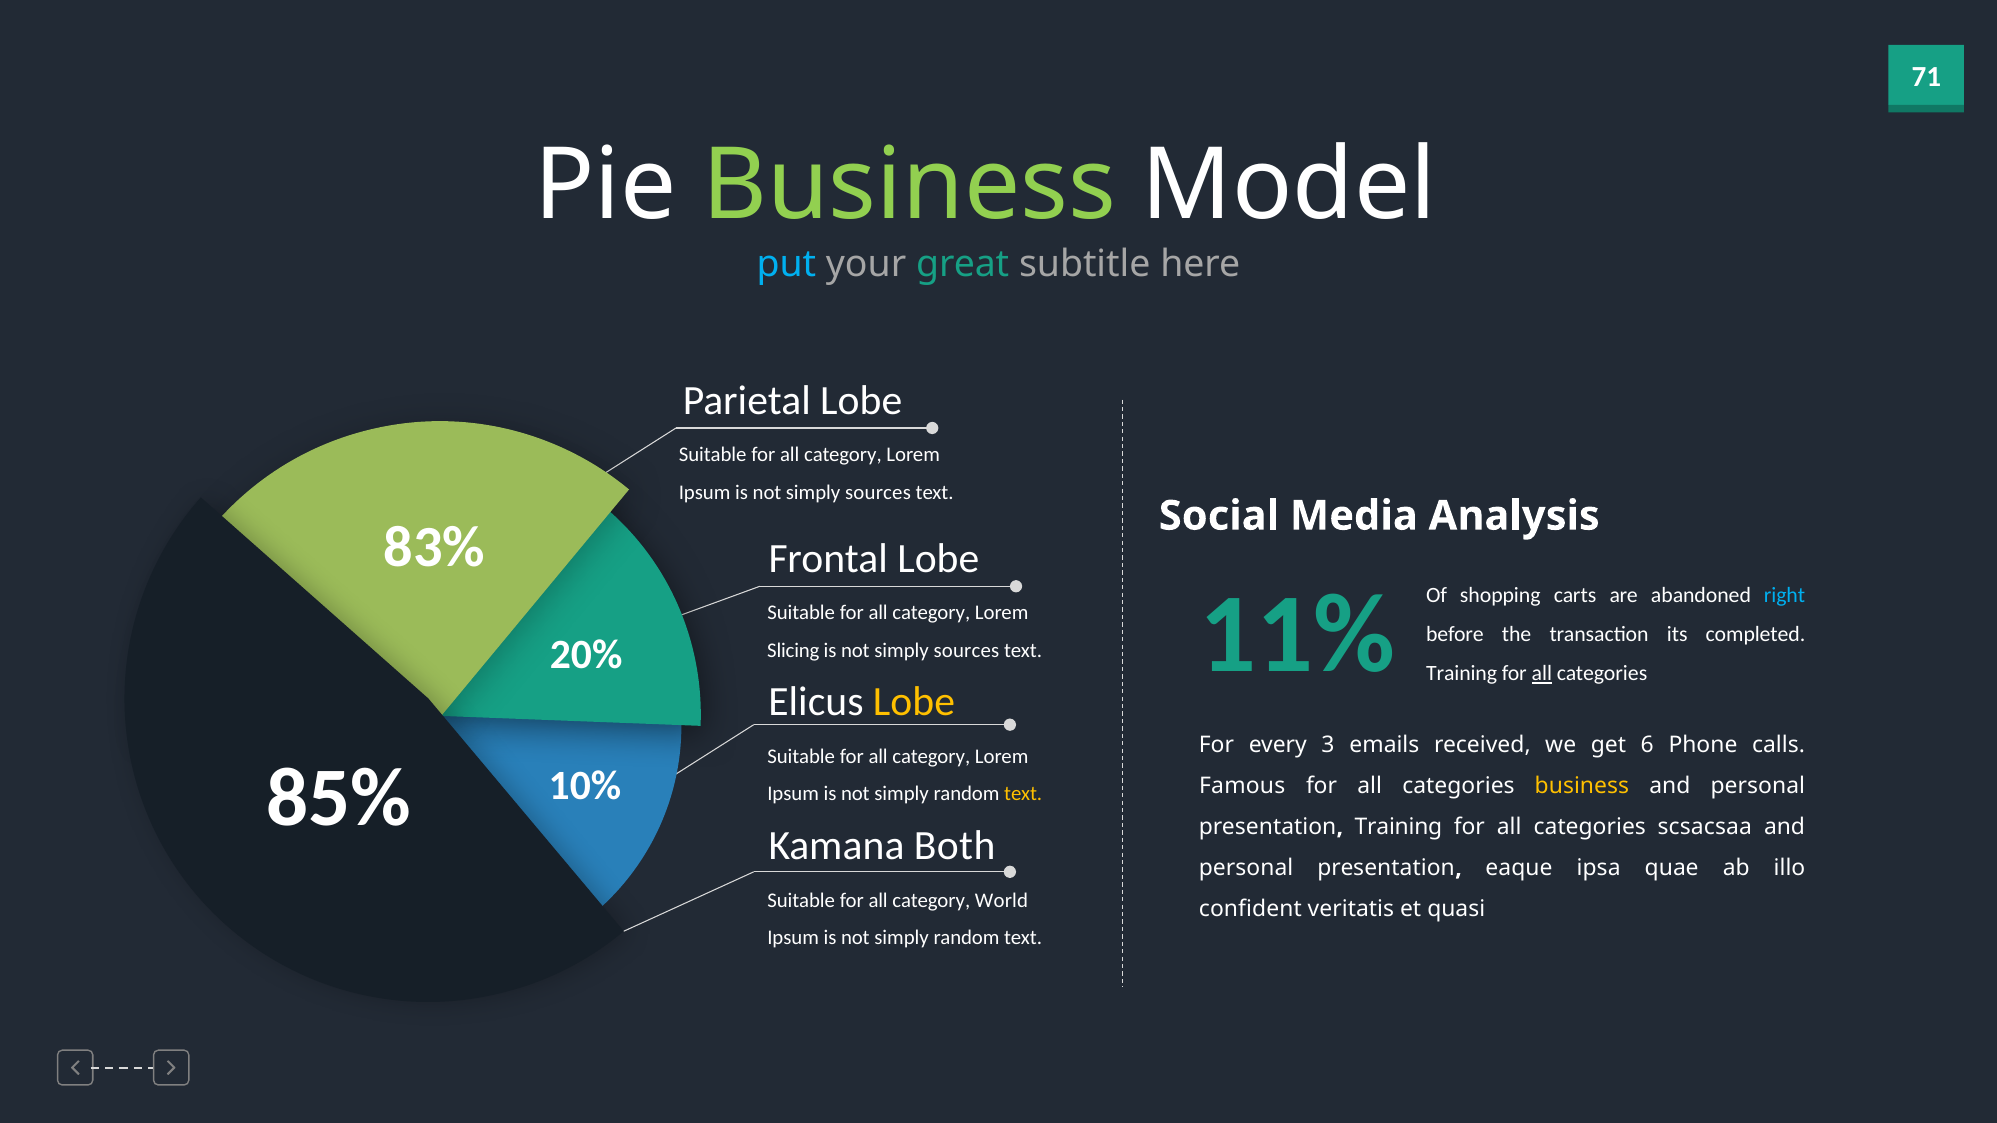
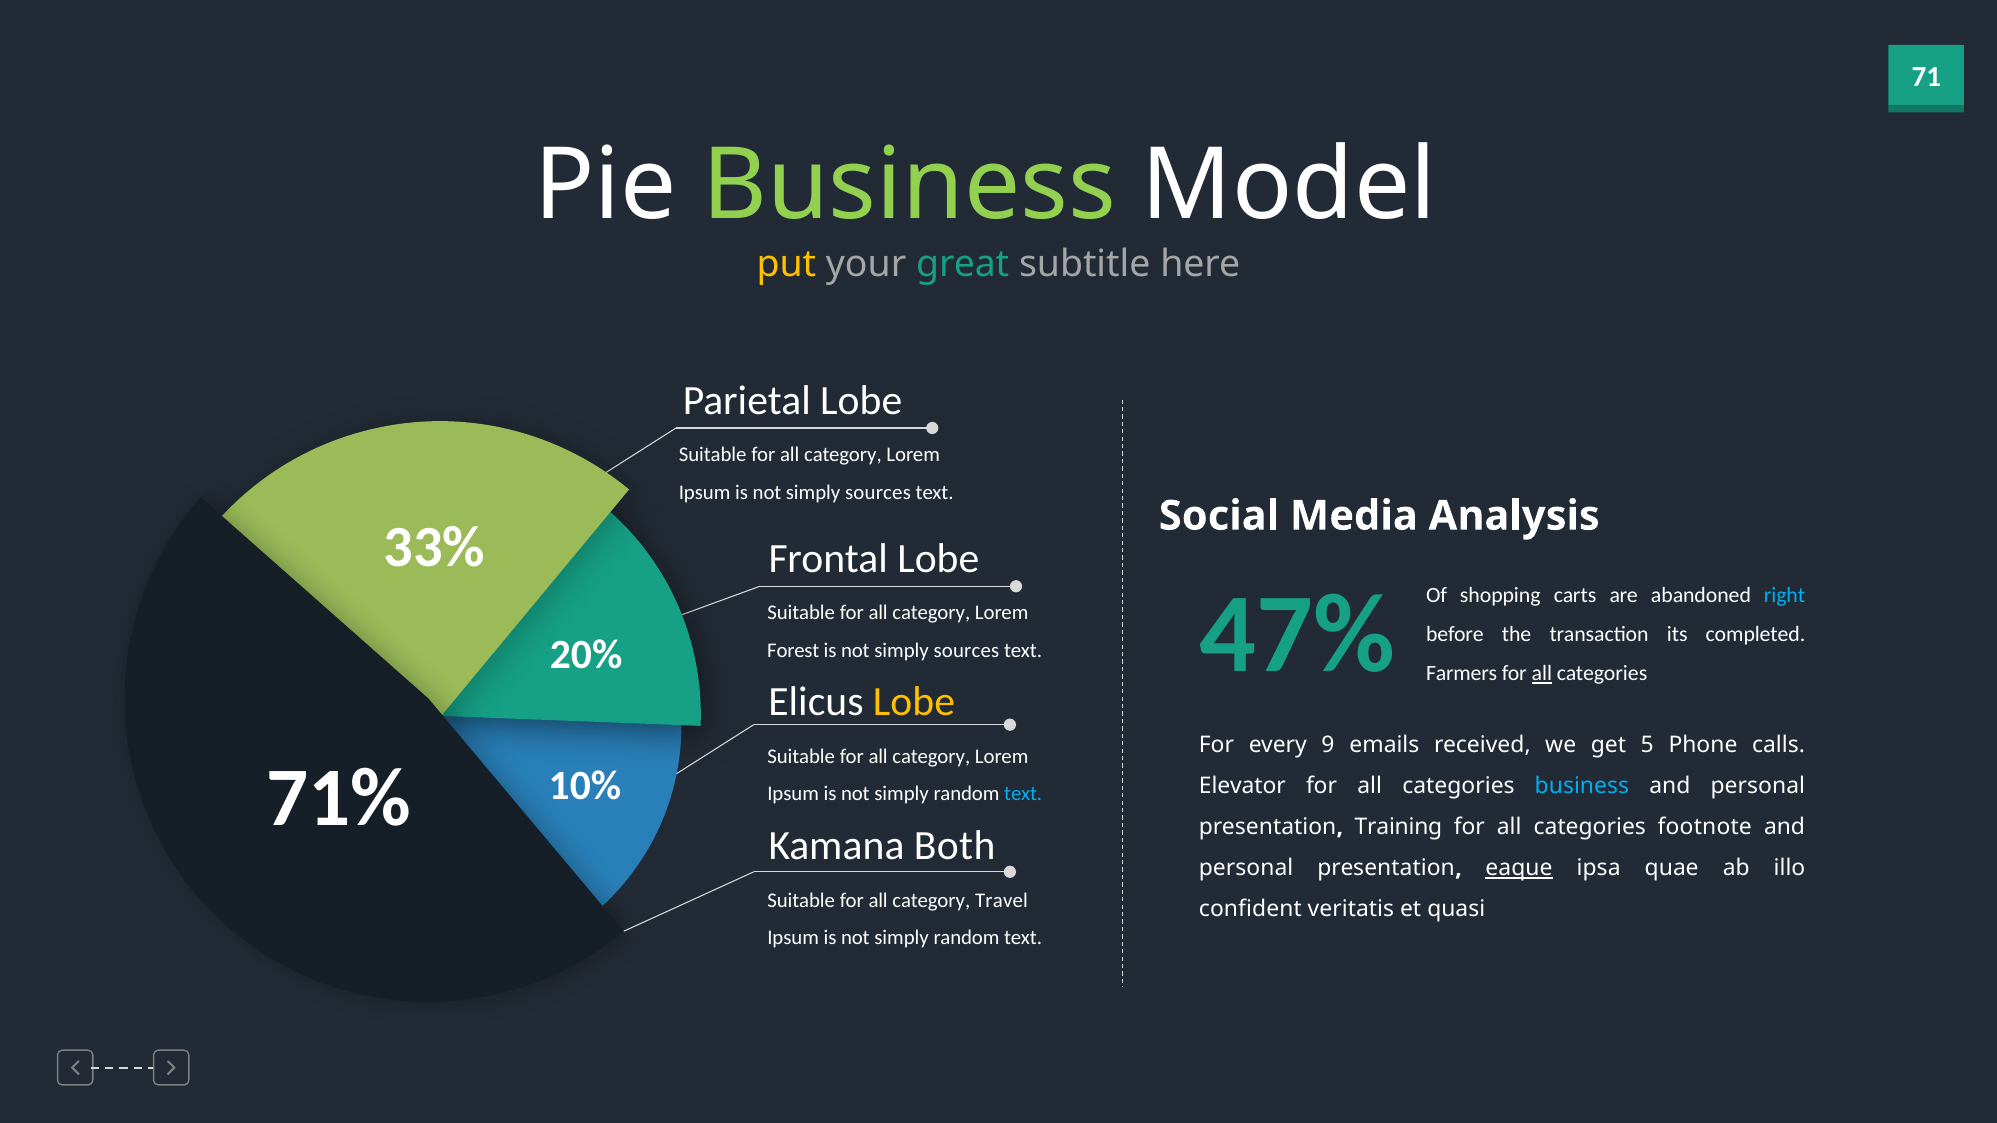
put colour: light blue -> yellow
83%: 83% -> 33%
11%: 11% -> 47%
Slicing: Slicing -> Forest
Training at (1462, 674): Training -> Farmers
3: 3 -> 9
6: 6 -> 5
85%: 85% -> 71%
Famous: Famous -> Elevator
business at (1582, 786) colour: yellow -> light blue
text at (1023, 794) colour: yellow -> light blue
scsacsaa: scsacsaa -> footnote
eaque underline: none -> present
World: World -> Travel
